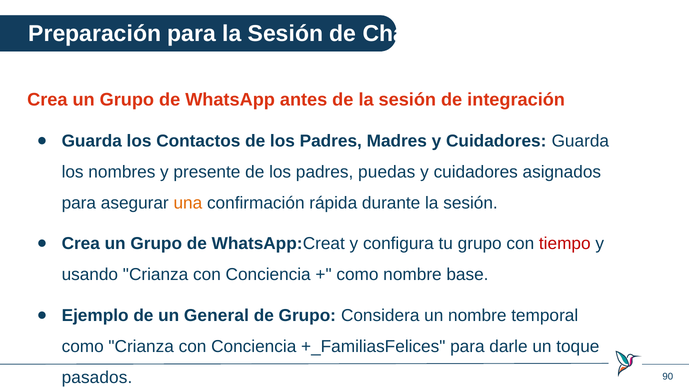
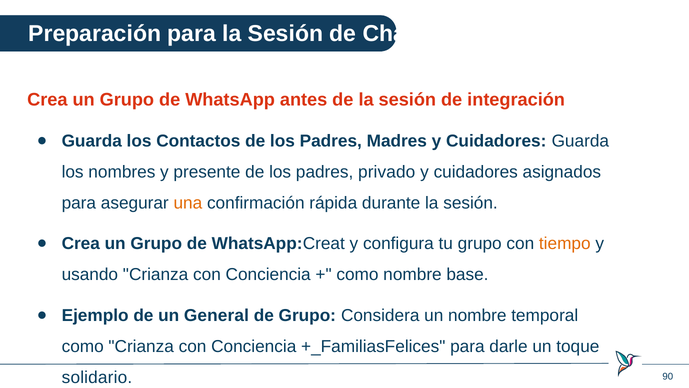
puedas: puedas -> privado
tiempo colour: red -> orange
pasados: pasados -> solidario
